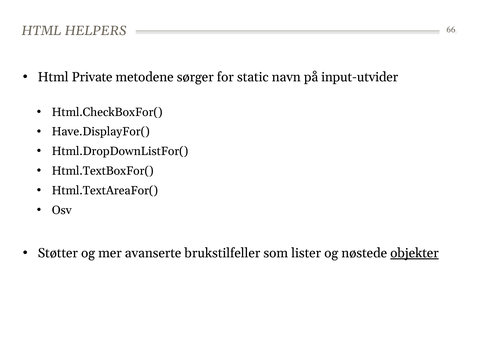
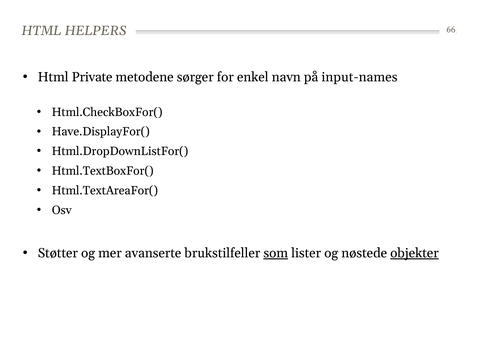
static: static -> enkel
input-utvider: input-utvider -> input-names
som underline: none -> present
